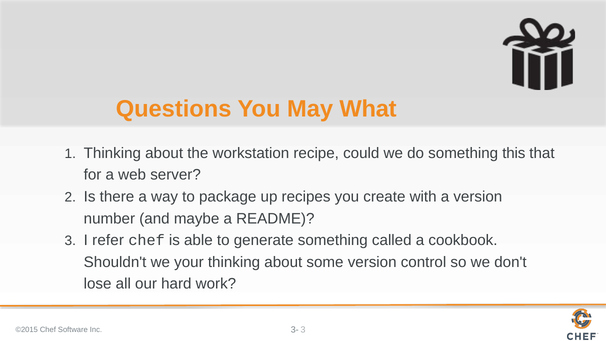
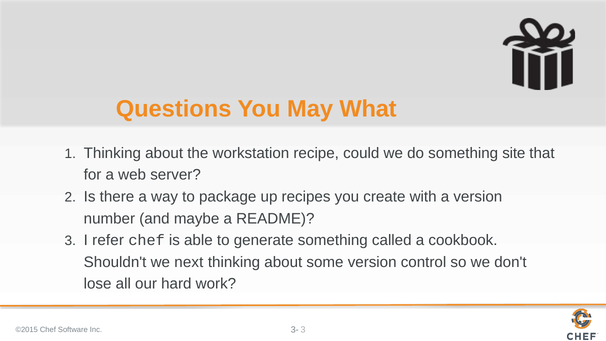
this: this -> site
your: your -> next
